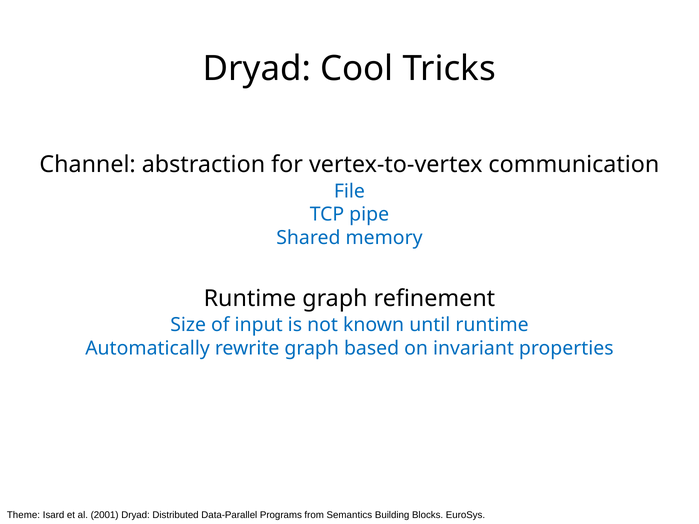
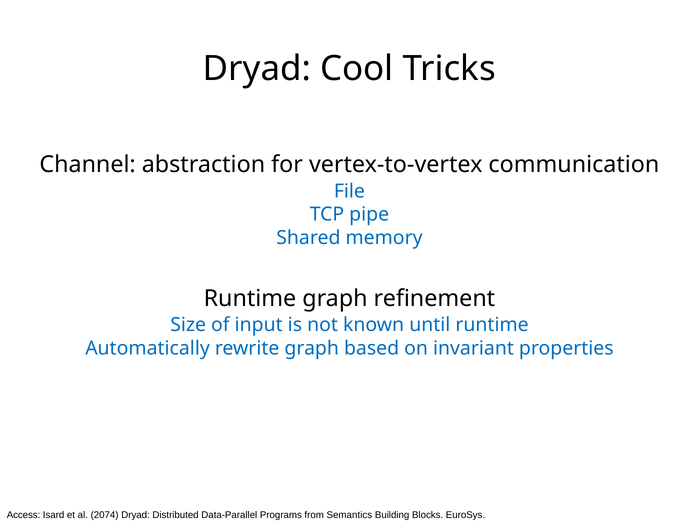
Theme: Theme -> Access
2001: 2001 -> 2074
